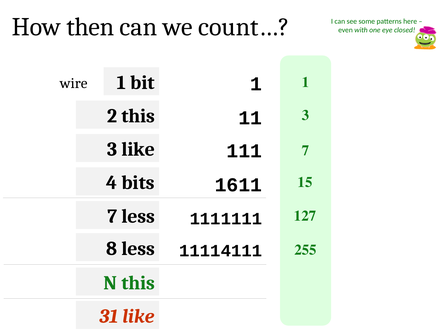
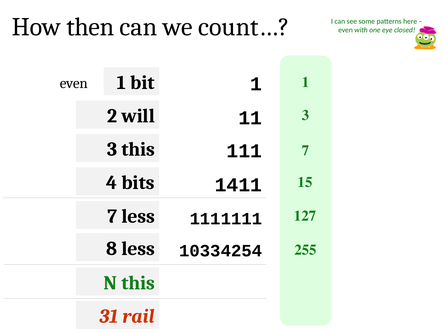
wire at (74, 83): wire -> even
2 this: this -> will
3 like: like -> this
1611: 1611 -> 1411
11114111: 11114111 -> 10334254
31 like: like -> rail
